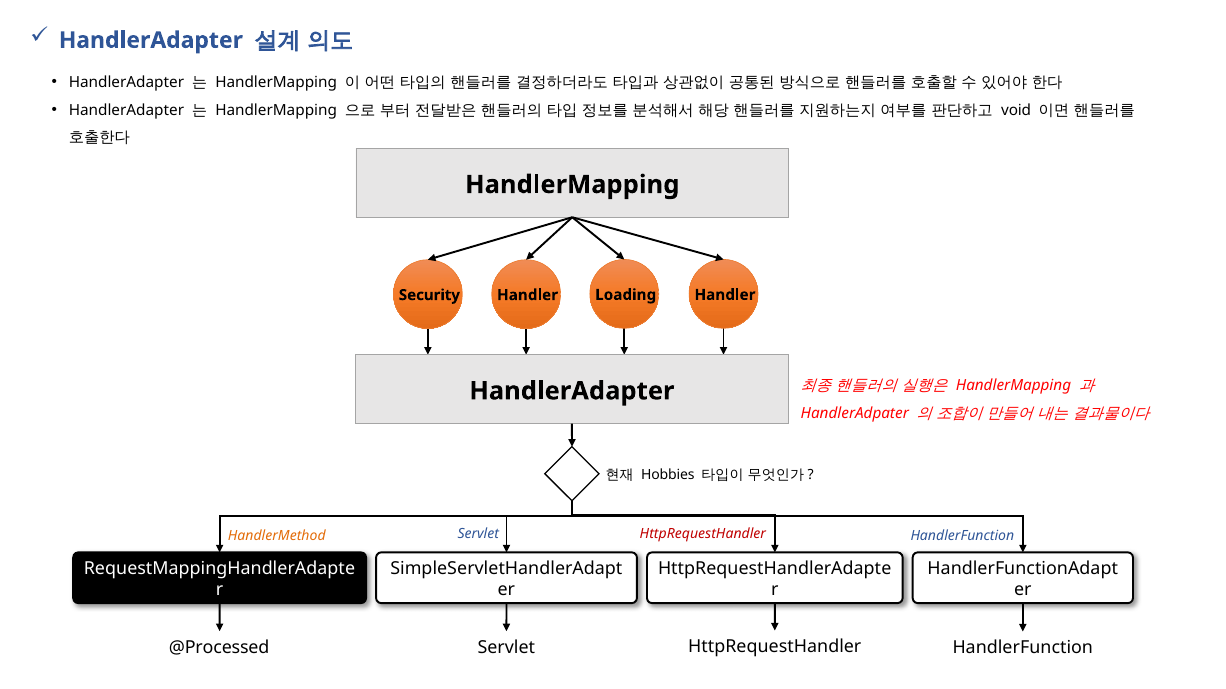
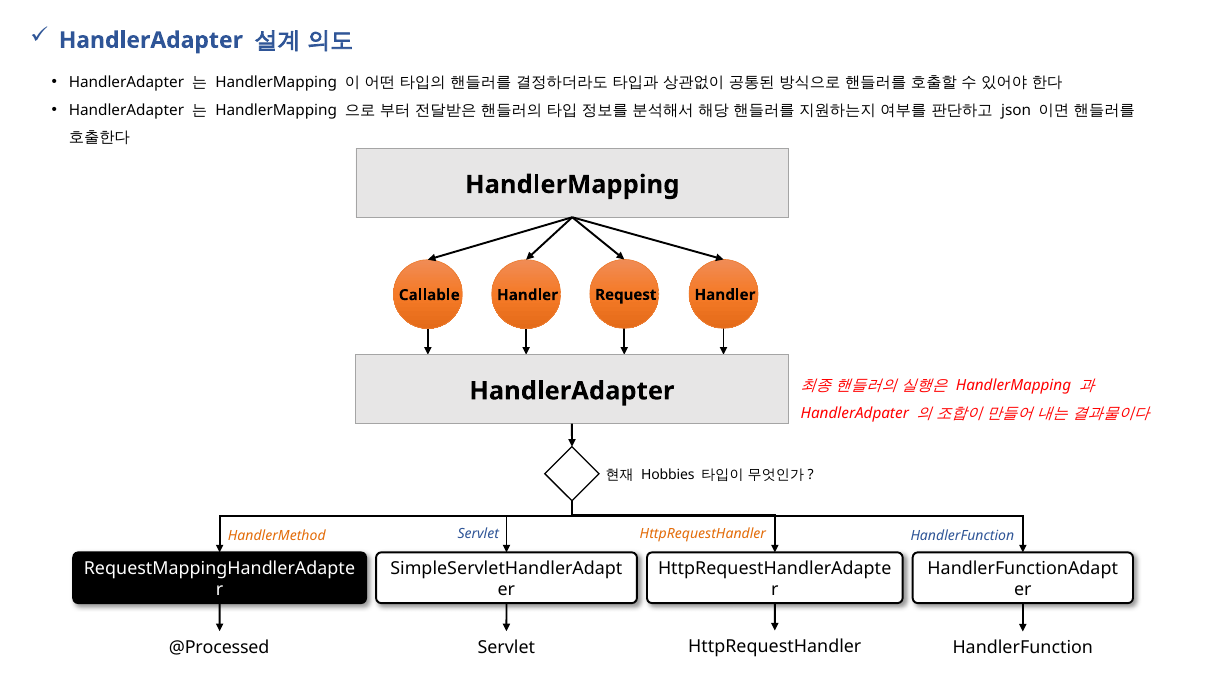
void: void -> json
Security: Security -> Callable
Loading: Loading -> Request
HttpRequestHandler at (703, 534) colour: red -> orange
